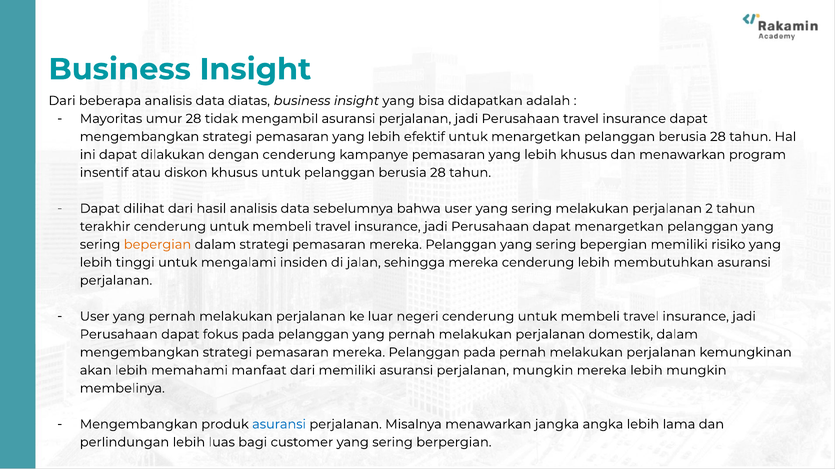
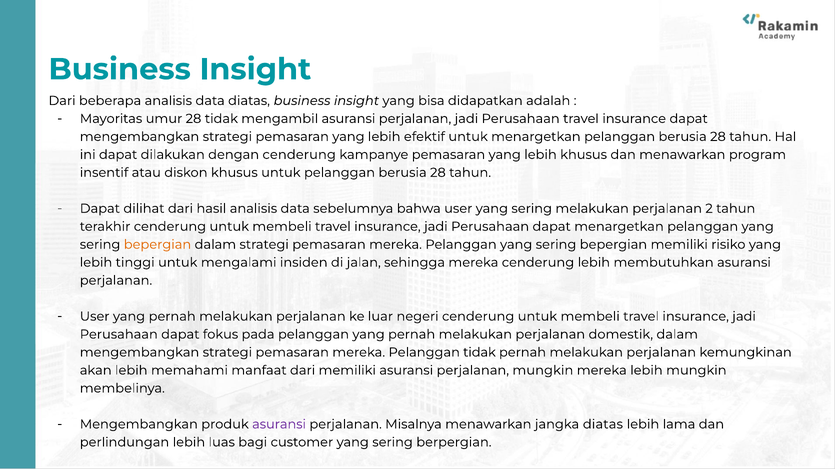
Pelanggan pada: pada -> tidak
asuransi at (279, 425) colour: blue -> purple
jangka angka: angka -> diatas
